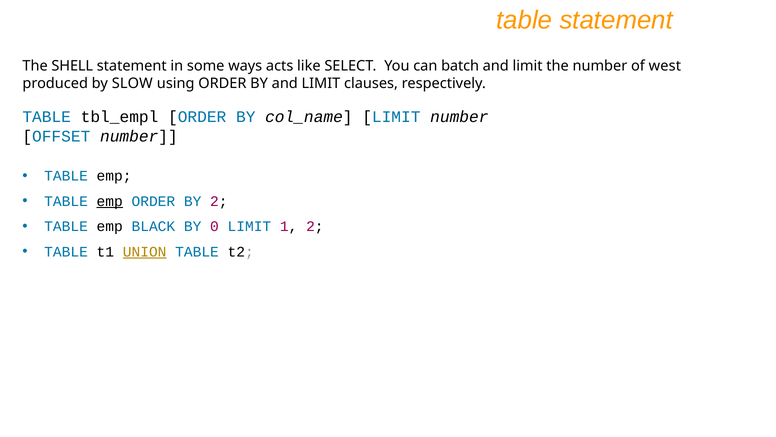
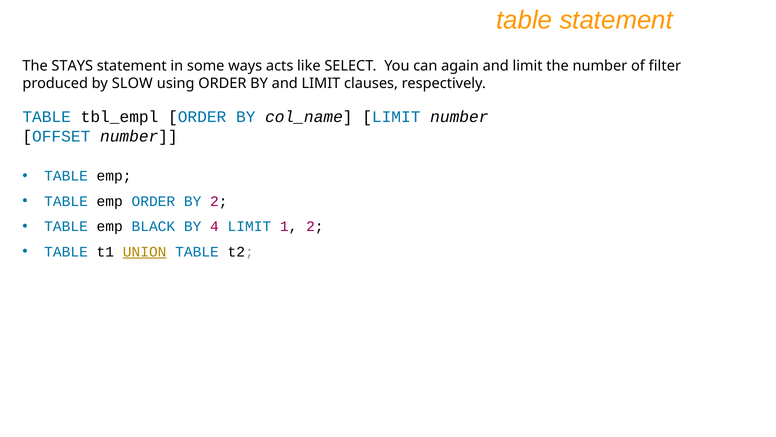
SHELL: SHELL -> STAYS
batch: batch -> again
west: west -> filter
emp at (110, 201) underline: present -> none
0: 0 -> 4
